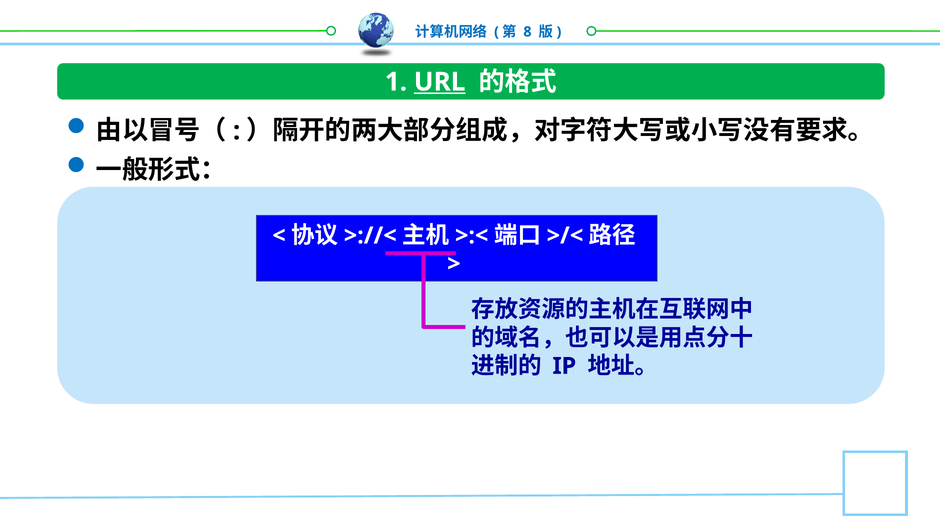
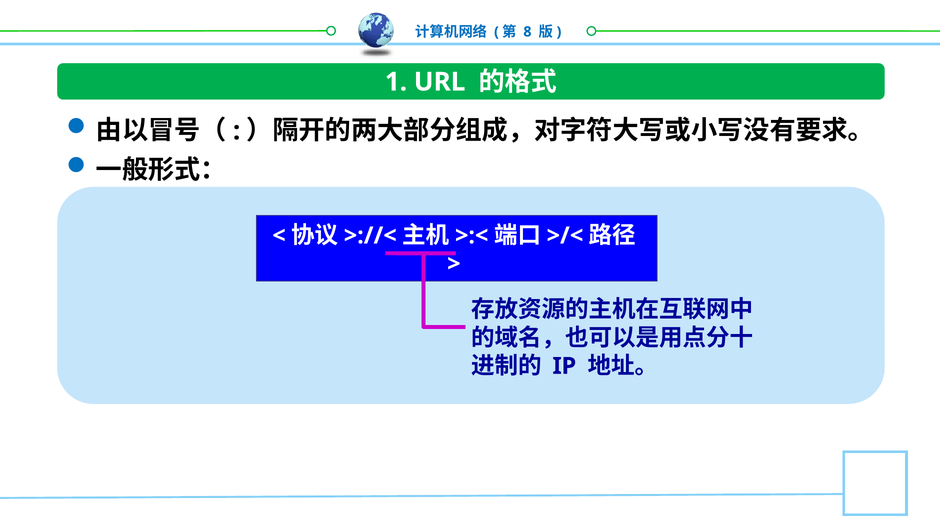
URL underline: present -> none
